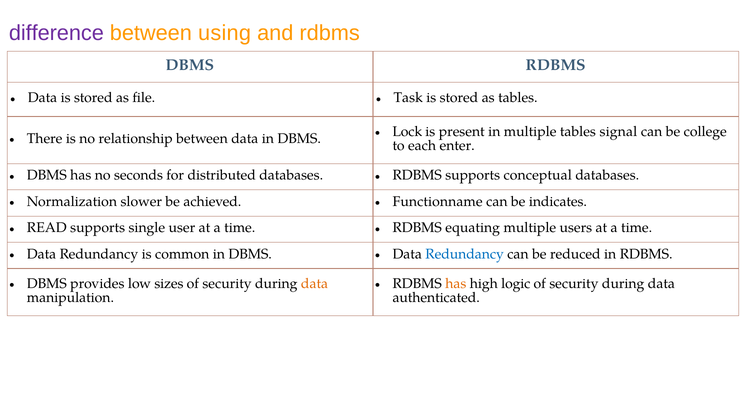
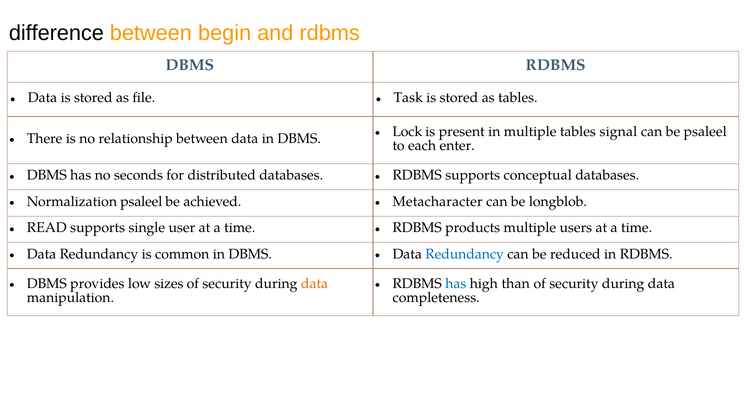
difference colour: purple -> black
using: using -> begin
be college: college -> psaleel
Normalization slower: slower -> psaleel
Functionname: Functionname -> Metacharacter
indicates: indicates -> longblob
equating: equating -> products
has at (456, 283) colour: orange -> blue
logic: logic -> than
authenticated: authenticated -> completeness
